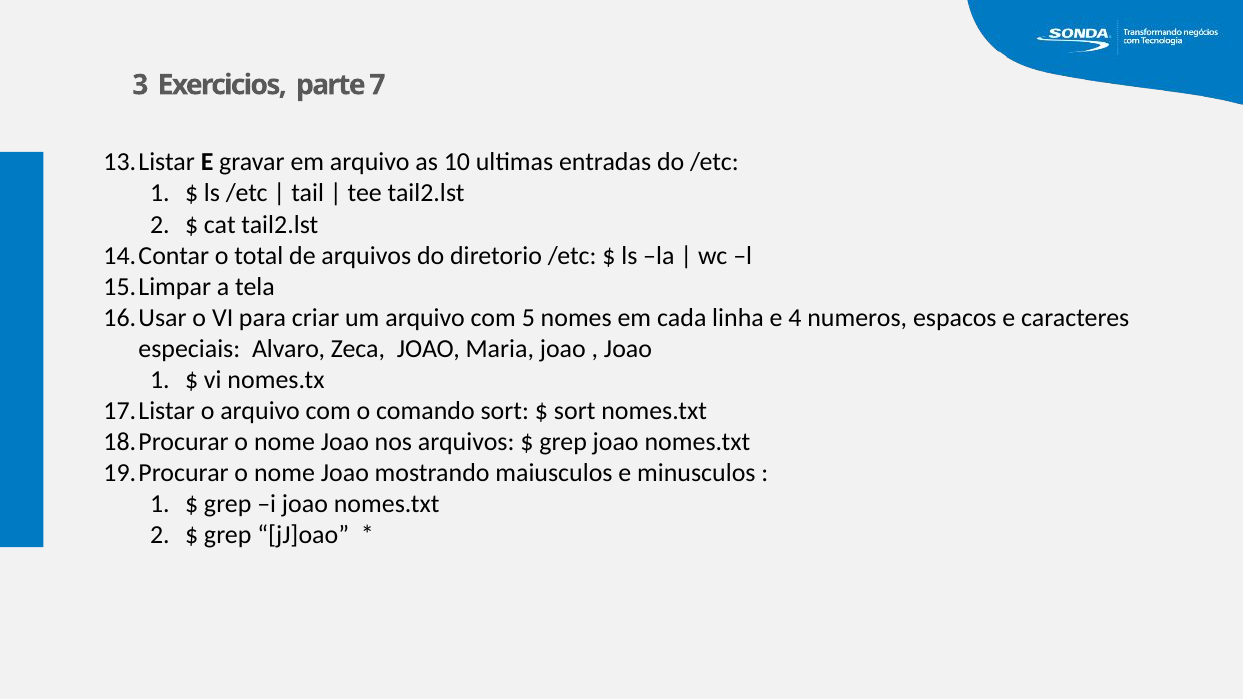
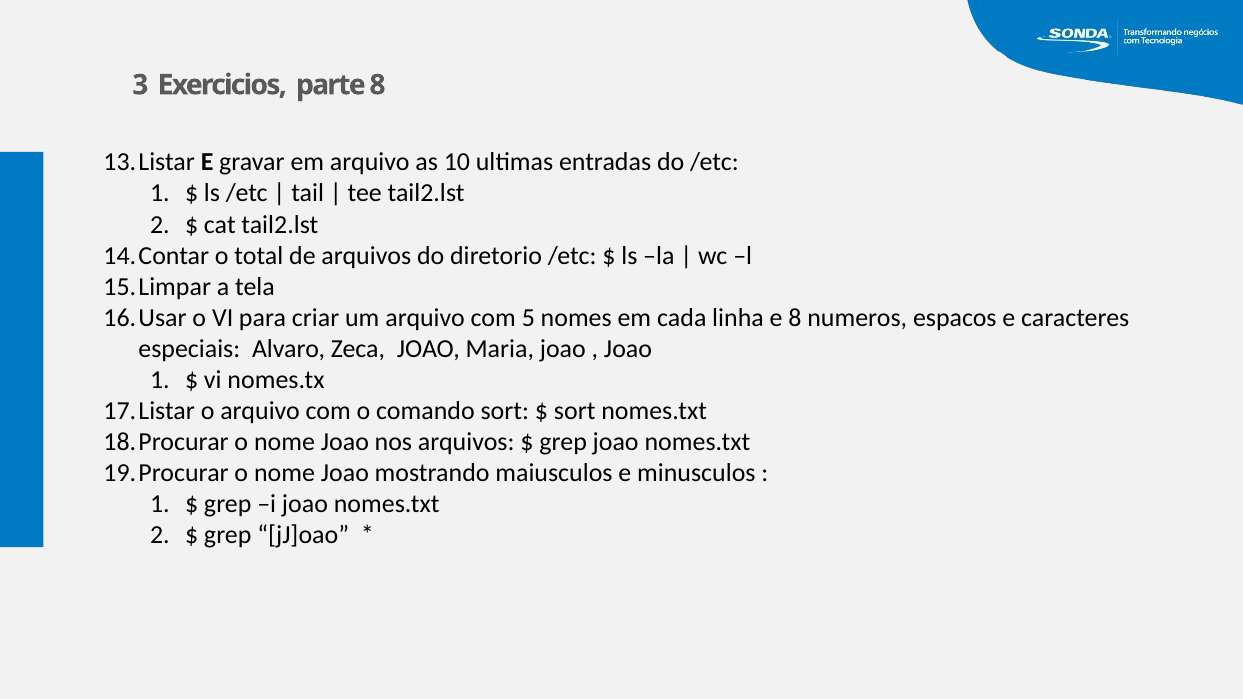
parte 7: 7 -> 8
e 4: 4 -> 8
